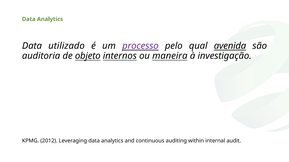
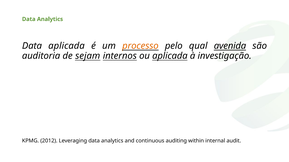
Data utilizado: utilizado -> aplicada
processo colour: purple -> orange
objeto: objeto -> sejam
ou maneira: maneira -> aplicada
